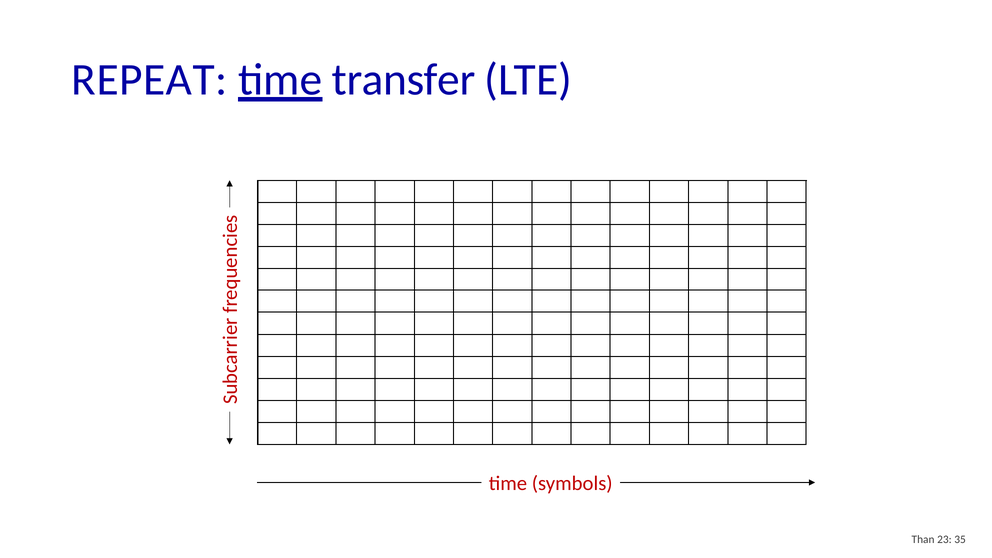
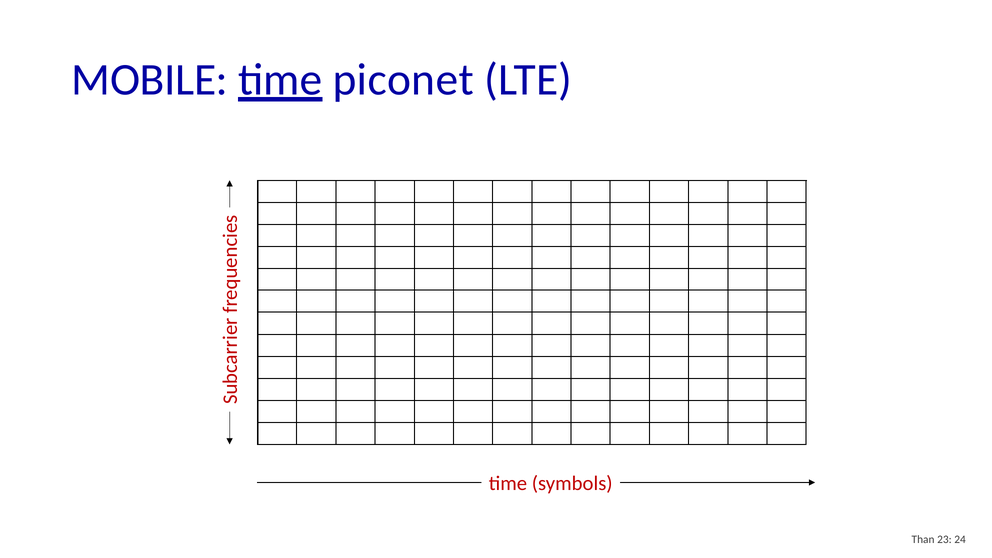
REPEAT: REPEAT -> MOBILE
transfer: transfer -> piconet
35: 35 -> 24
